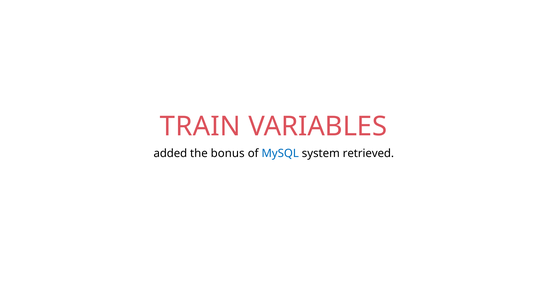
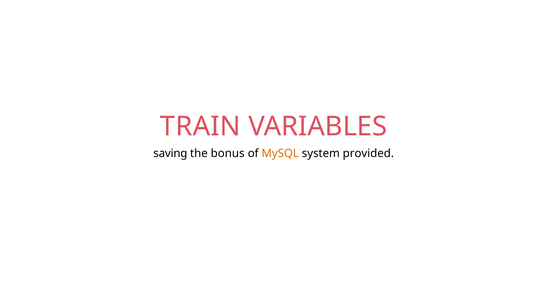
added: added -> saving
MySQL colour: blue -> orange
retrieved: retrieved -> provided
